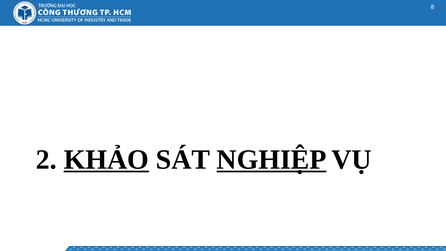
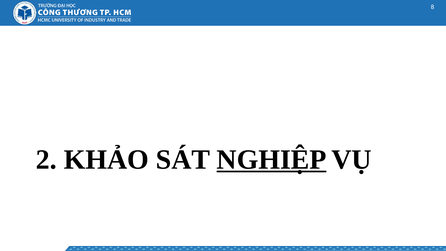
KHẢO underline: present -> none
